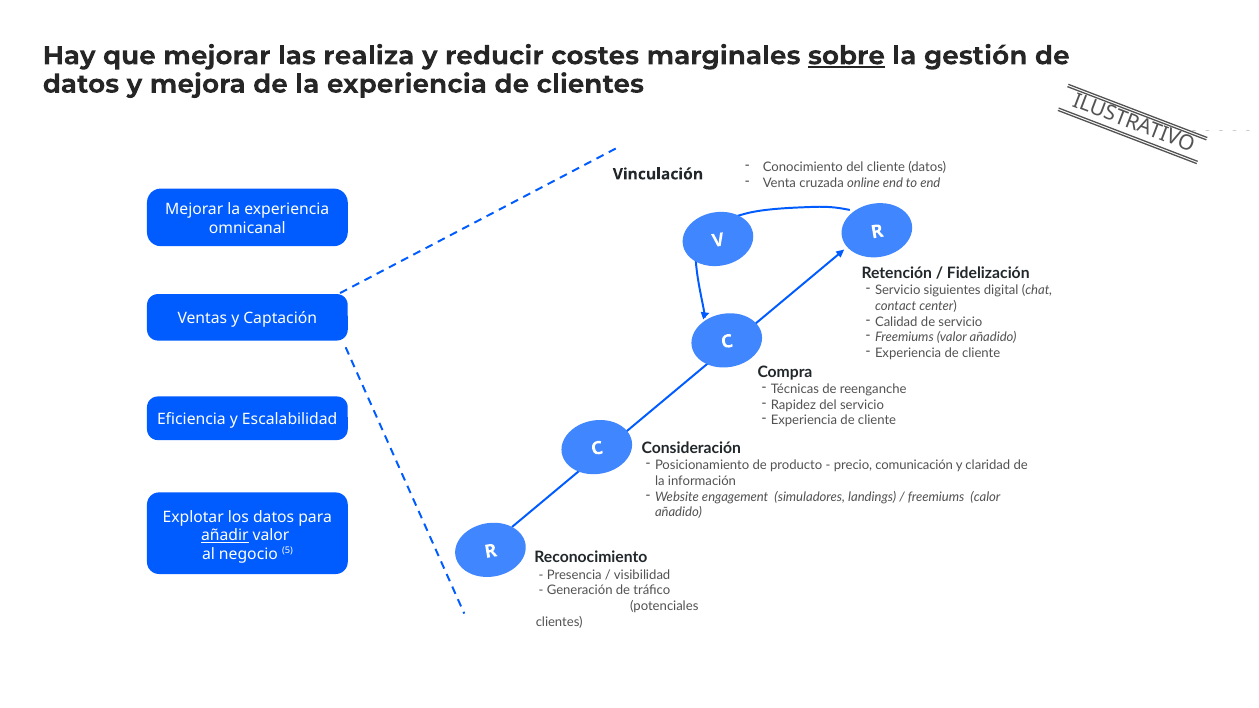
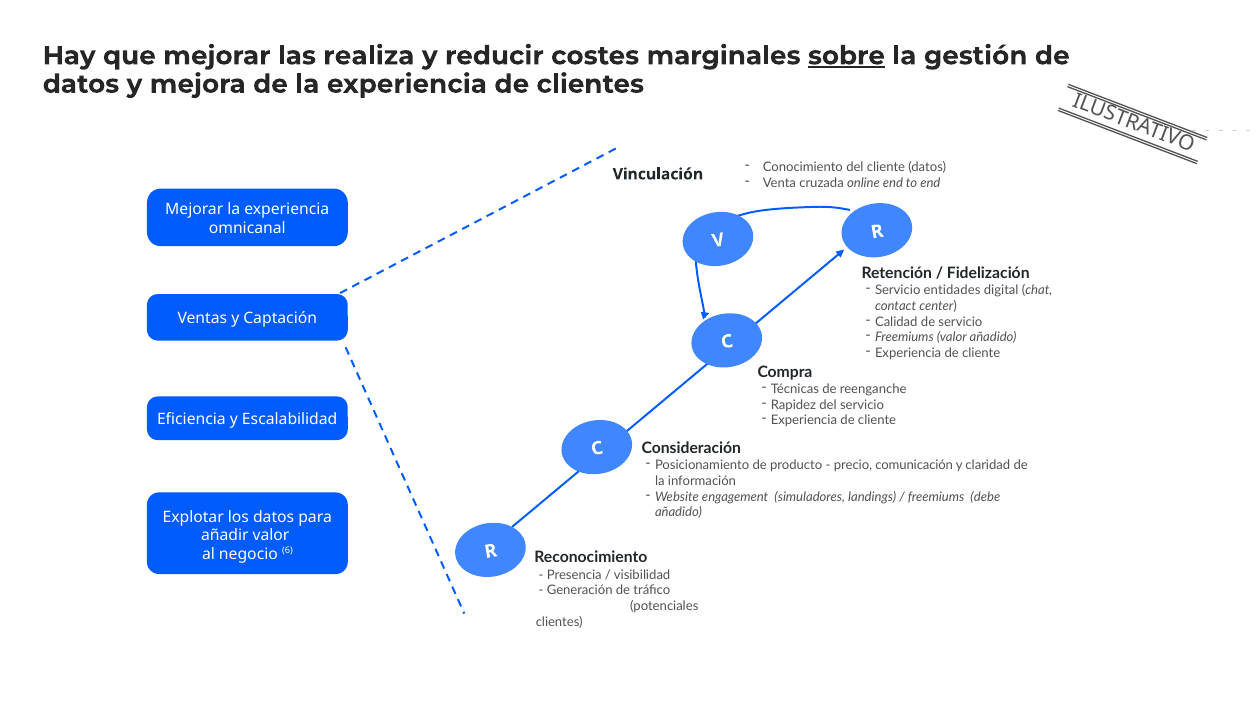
siguientes: siguientes -> entidades
calor: calor -> debe
añadir underline: present -> none
5: 5 -> 6
